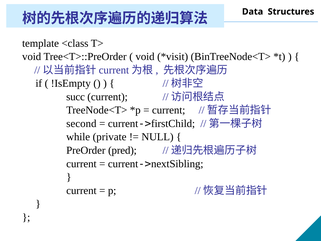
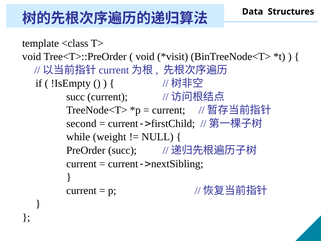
private: private -> weight
PreOrder pred: pred -> succ
